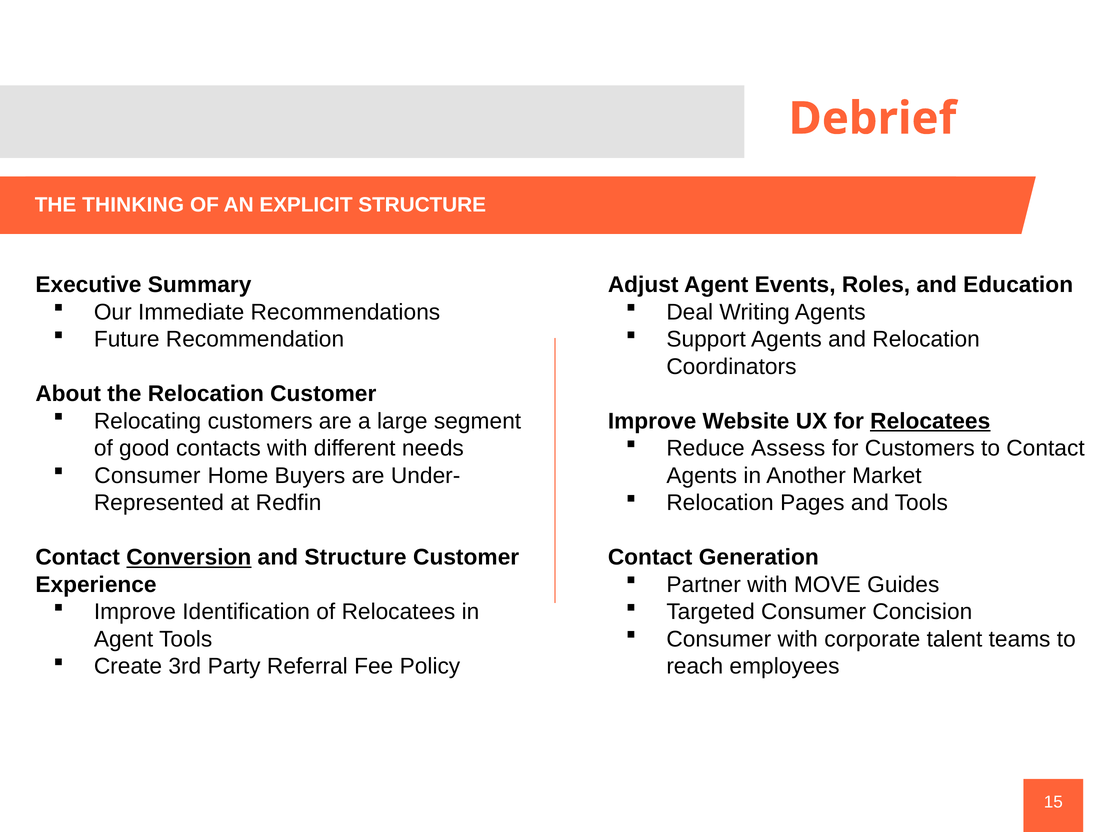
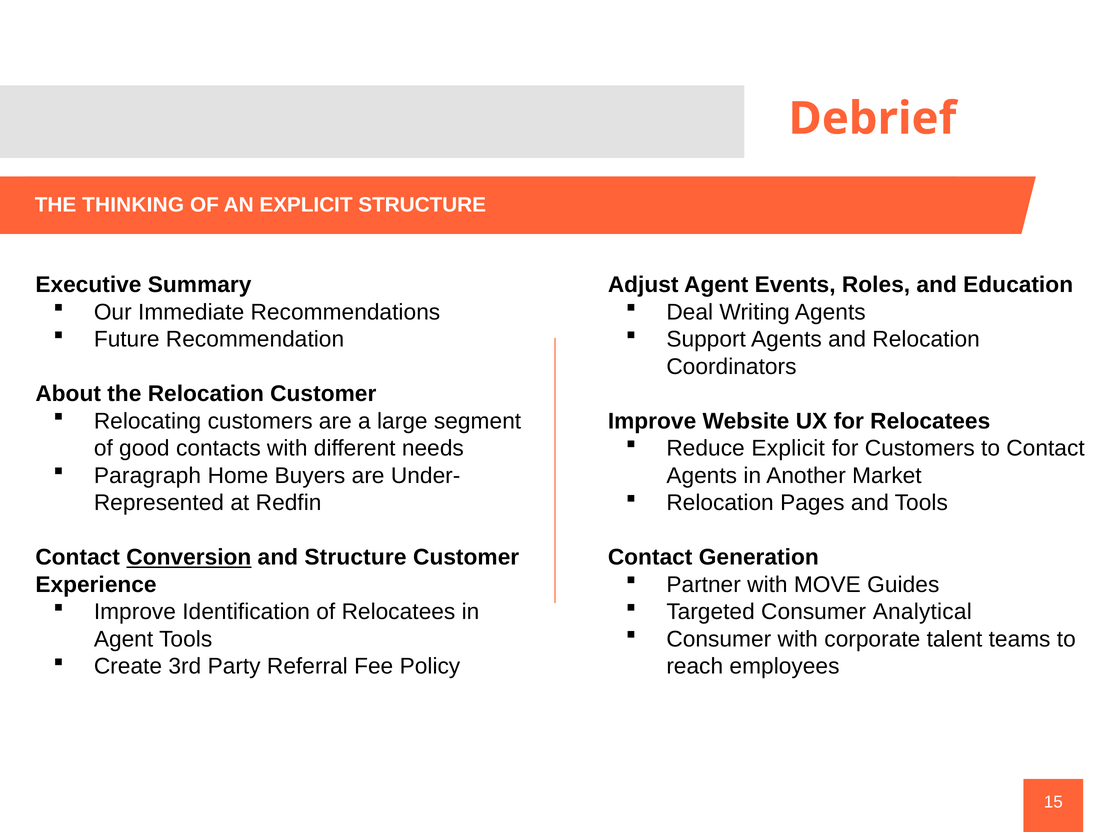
Relocatees at (930, 421) underline: present -> none
Reduce Assess: Assess -> Explicit
Consumer at (147, 476): Consumer -> Paragraph
Concision: Concision -> Analytical
